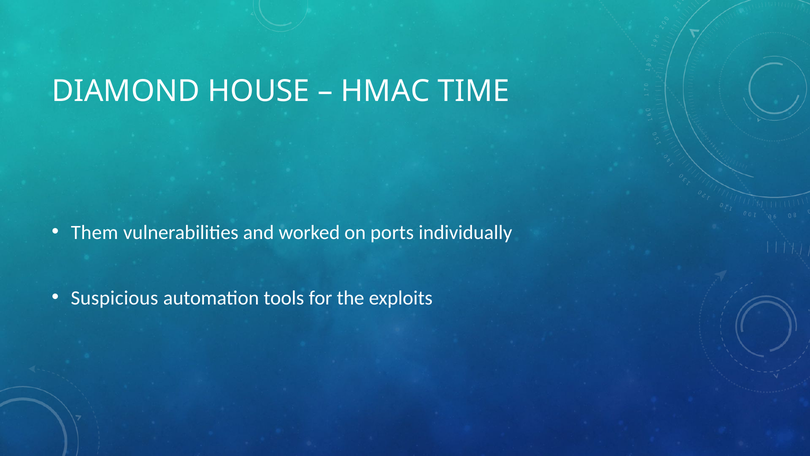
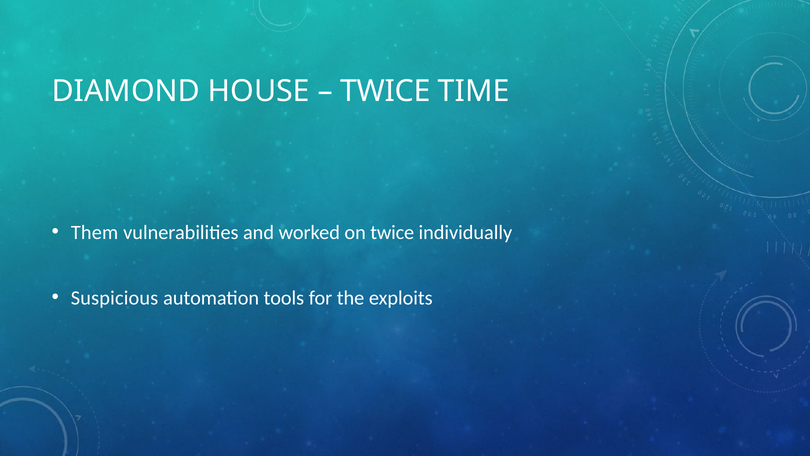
HMAC at (385, 91): HMAC -> TWICE
on ports: ports -> twice
